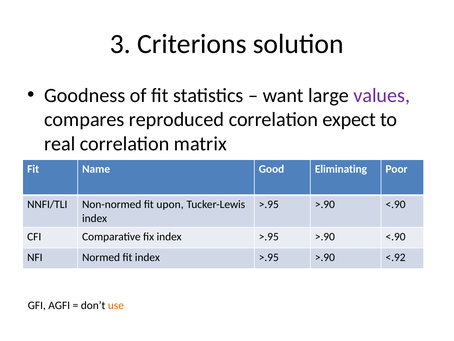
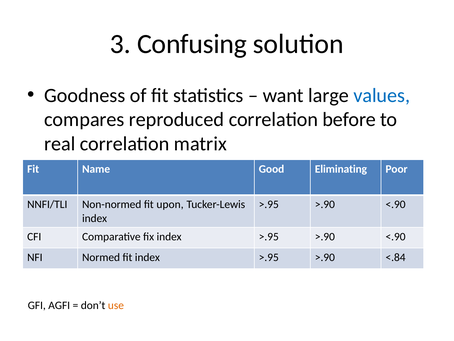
Criterions: Criterions -> Confusing
values colour: purple -> blue
expect: expect -> before
<.92: <.92 -> <.84
